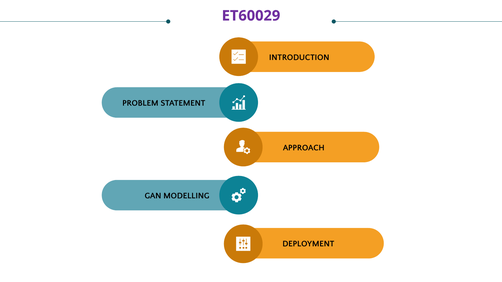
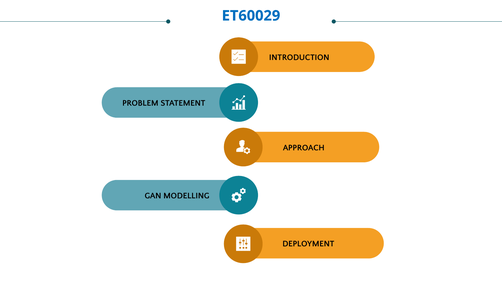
ET60029 colour: purple -> blue
